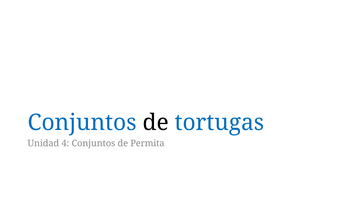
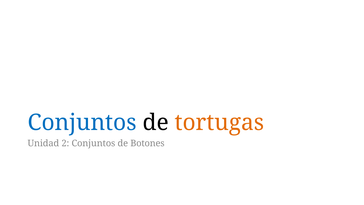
tortugas colour: blue -> orange
4: 4 -> 2
Permita: Permita -> Botones
